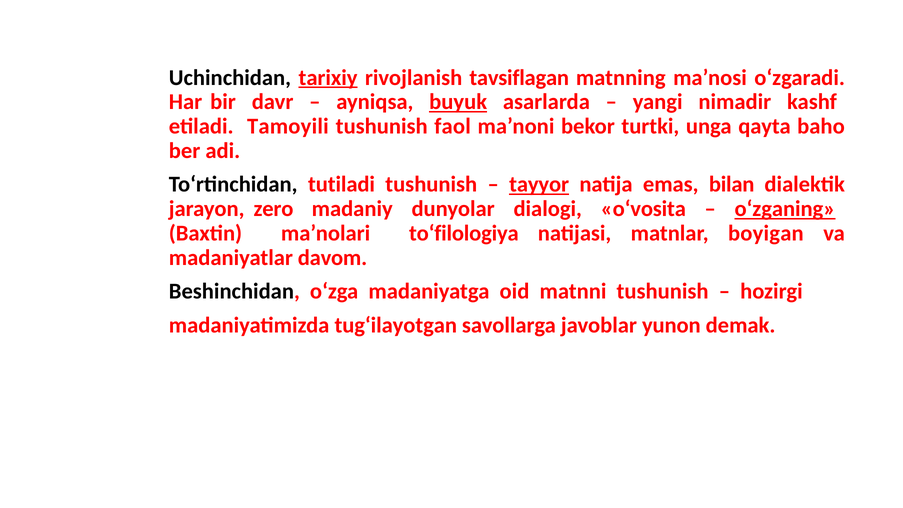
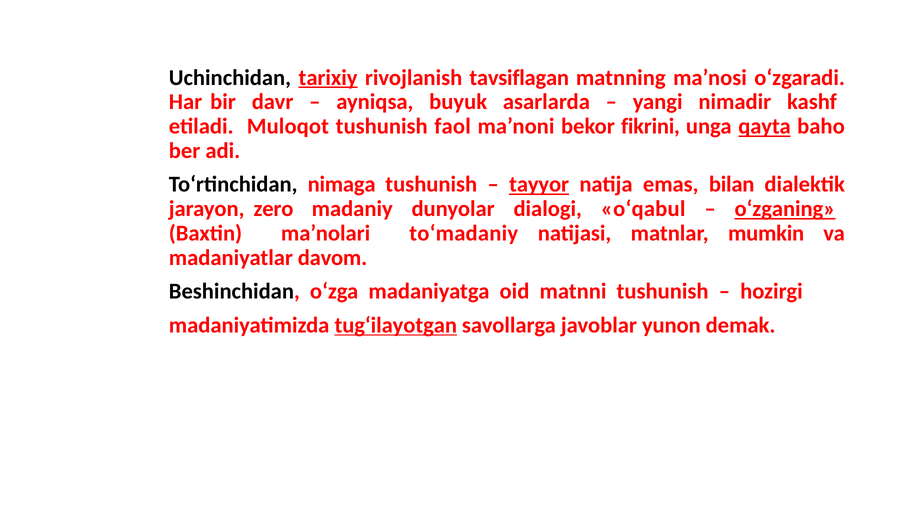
buyuk underline: present -> none
Tamoyili: Tamoyili -> Muloqot
turtki: turtki -> fikrini
qayta underline: none -> present
tutiladi: tutiladi -> nimaga
o‘vosita: o‘vosita -> o‘qabul
to‘filologiya: to‘filologiya -> to‘madaniy
boyigan: boyigan -> mumkin
tug‘ilayotgan underline: none -> present
